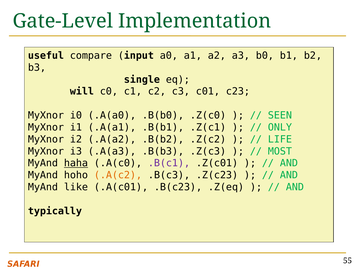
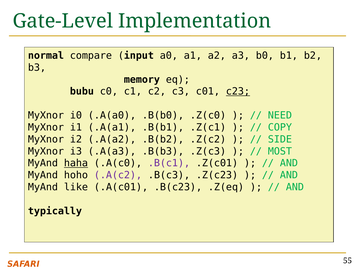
useful: useful -> normal
single: single -> memory
will: will -> bubu
c23 underline: none -> present
SEEN: SEEN -> NEED
ONLY: ONLY -> COPY
LIFE: LIFE -> SIDE
.A(c2 colour: orange -> purple
